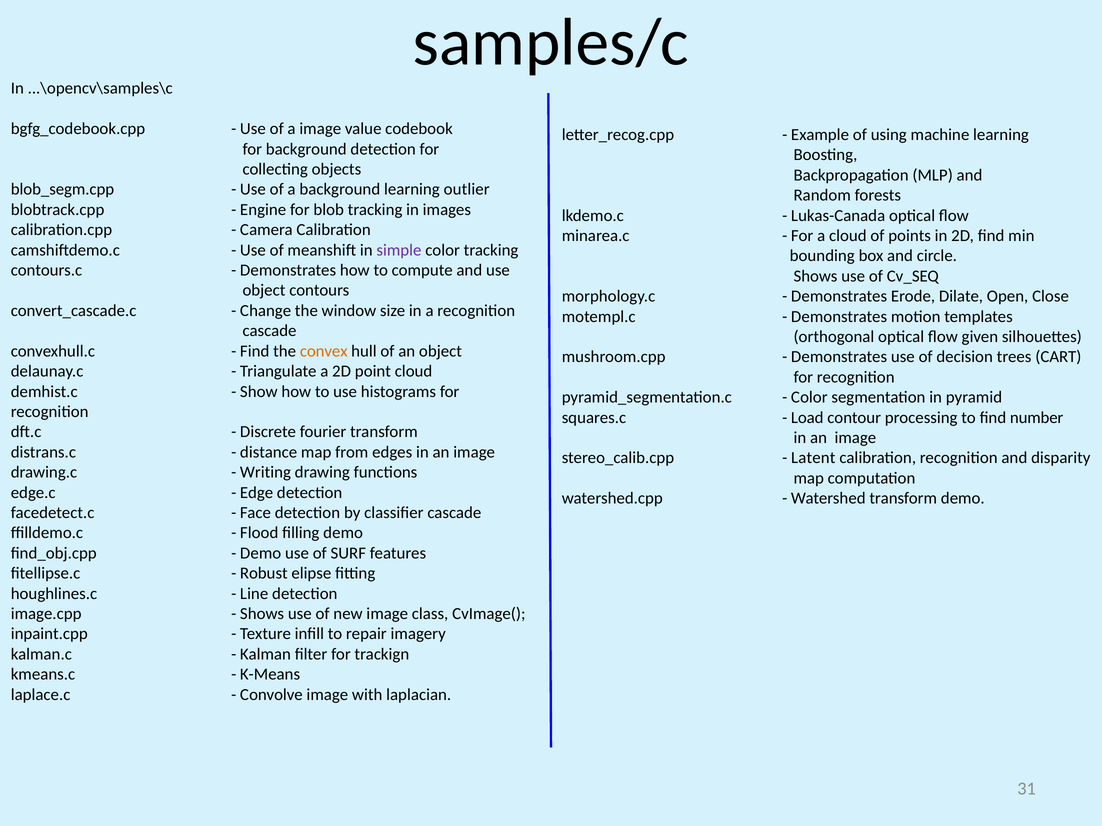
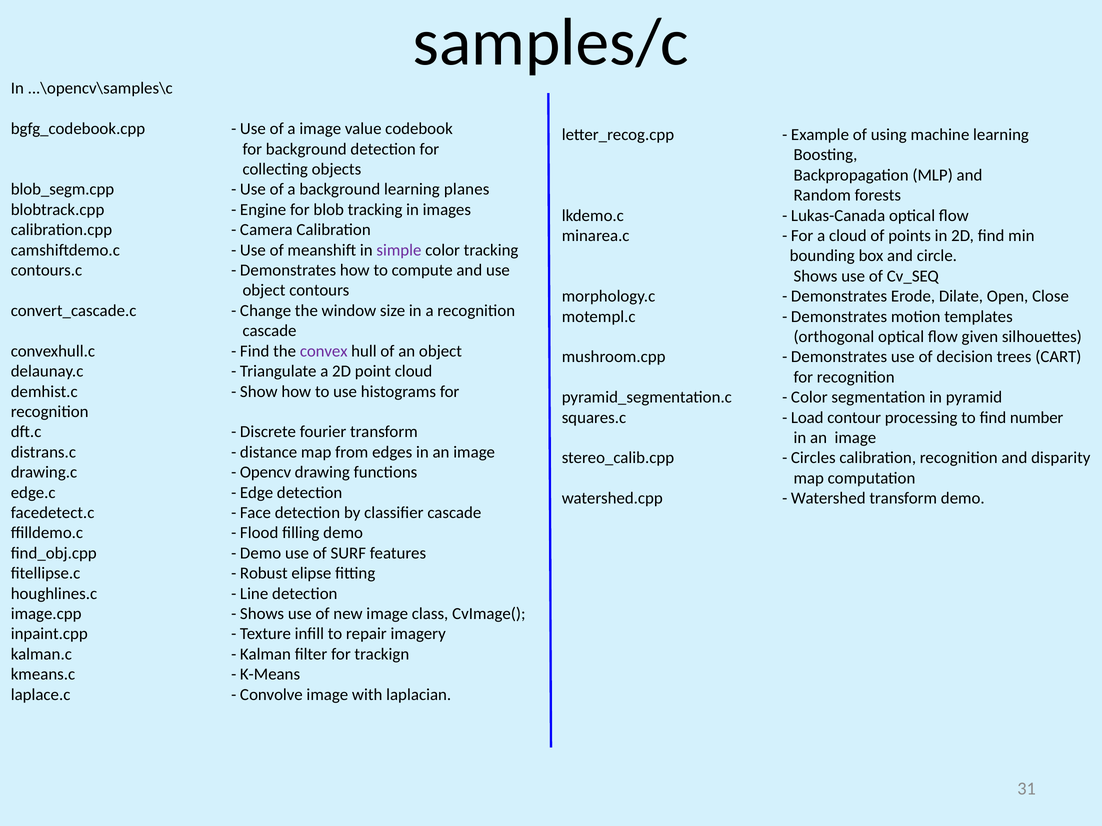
outlier: outlier -> planes
convex colour: orange -> purple
Latent: Latent -> Circles
Writing: Writing -> Opencv
